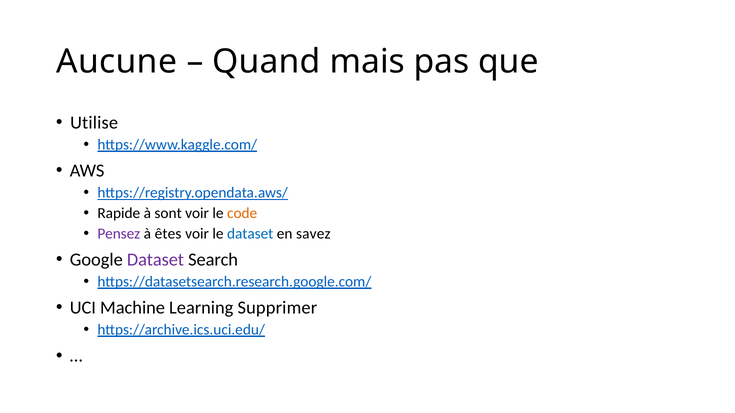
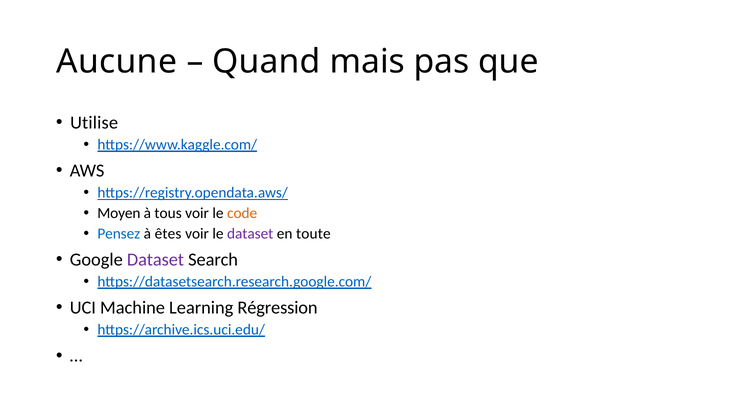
Rapide: Rapide -> Moyen
sont: sont -> tous
Pensez colour: purple -> blue
dataset at (250, 234) colour: blue -> purple
savez: savez -> toute
Supprimer: Supprimer -> Régression
